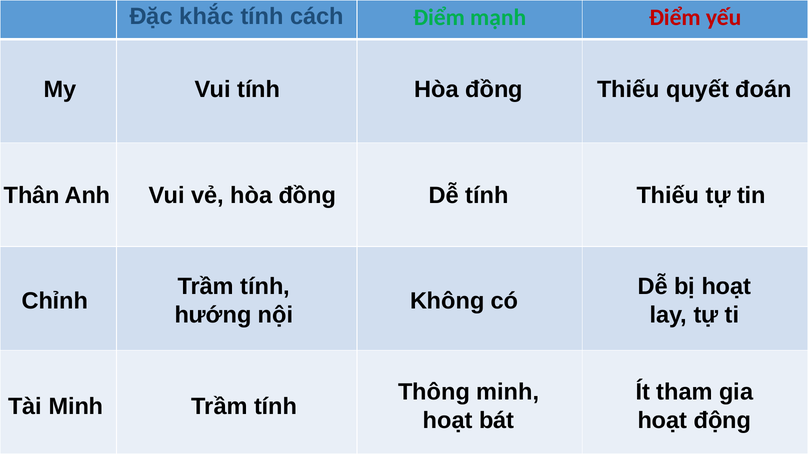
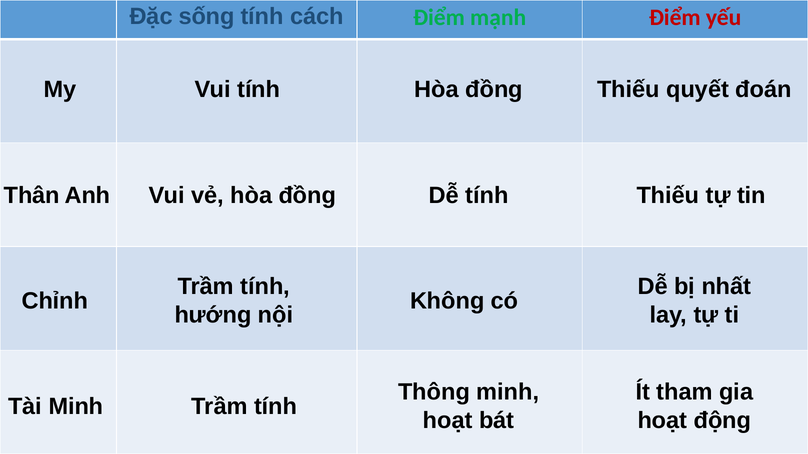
khắc: khắc -> sống
bị hoạt: hoạt -> nhất
